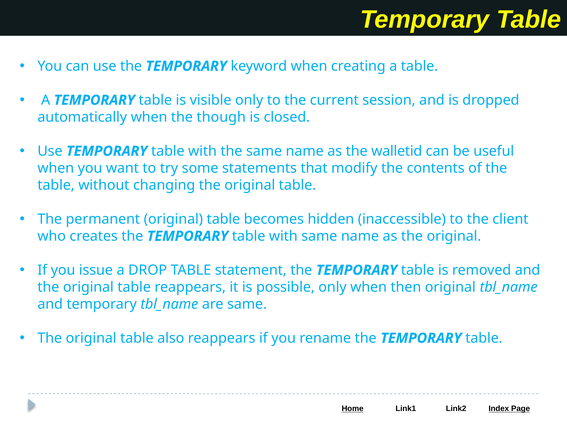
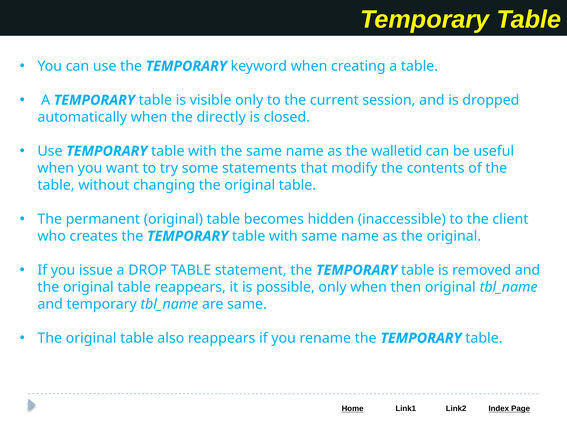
though: though -> directly
